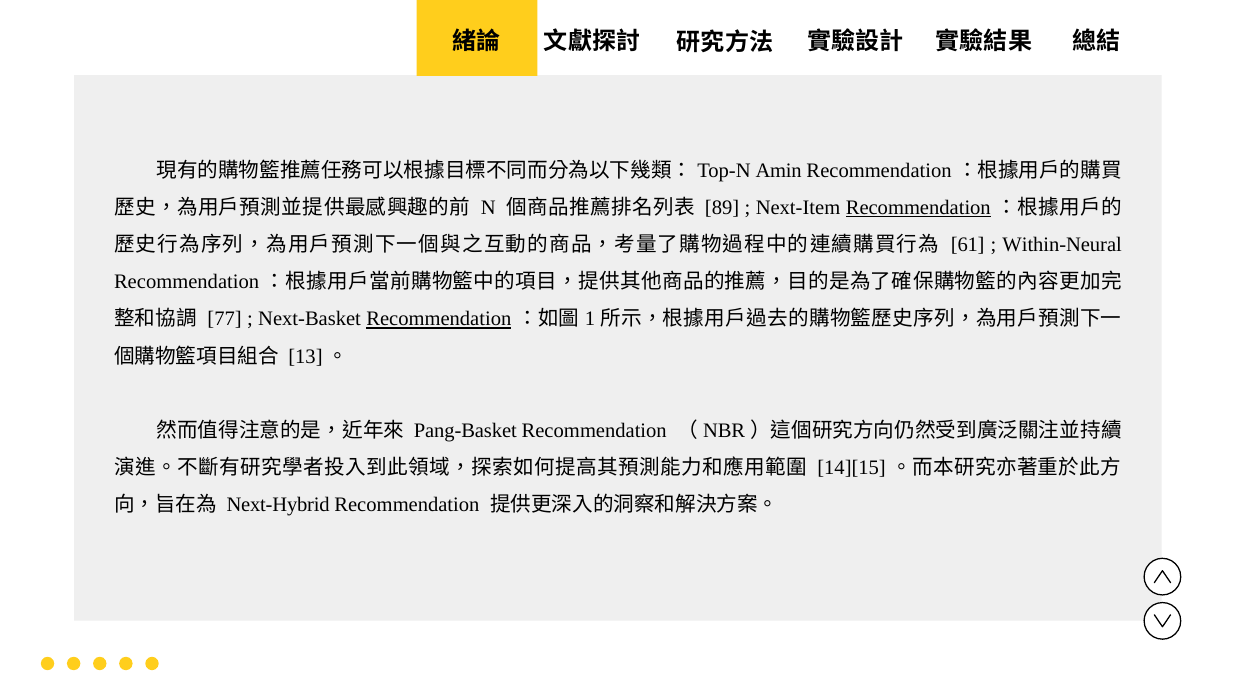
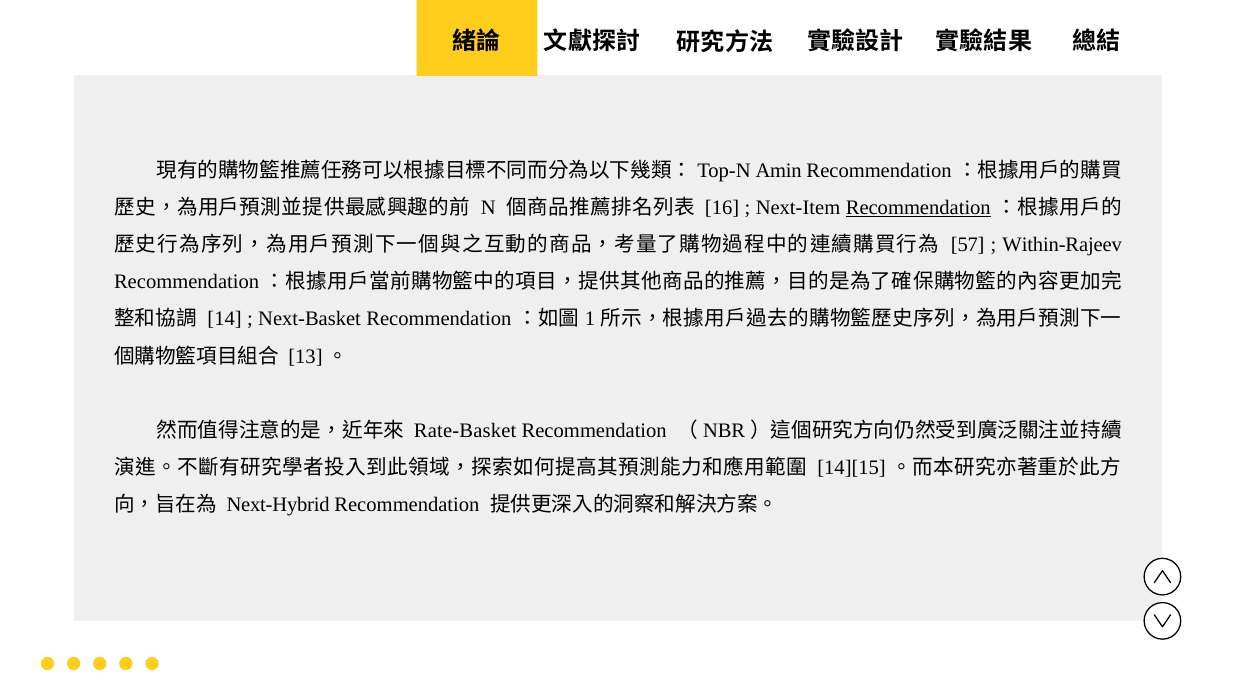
89: 89 -> 16
61: 61 -> 57
Within-Neural: Within-Neural -> Within-Rajeev
77: 77 -> 14
Recommendation at (439, 319) underline: present -> none
Pang-Basket: Pang-Basket -> Rate-Basket
